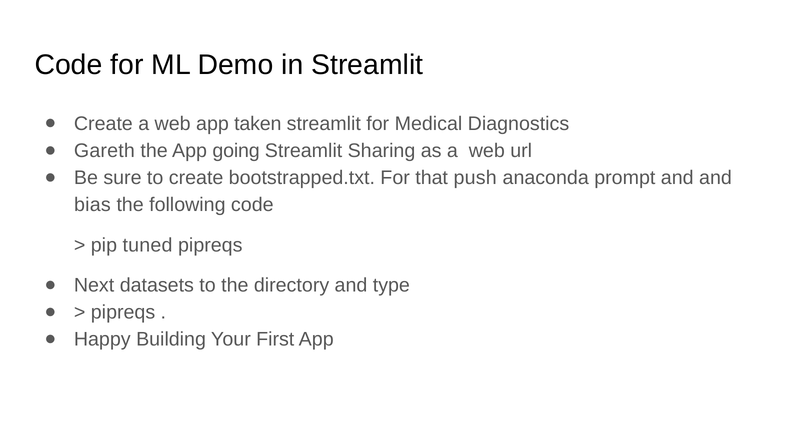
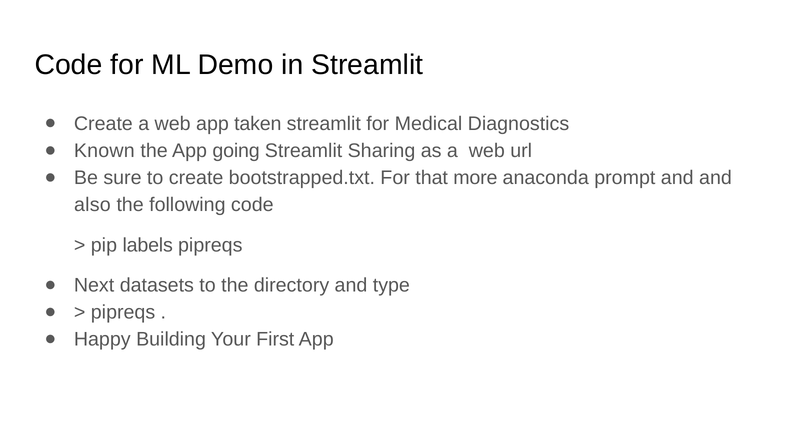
Gareth: Gareth -> Known
push: push -> more
bias: bias -> also
tuned: tuned -> labels
